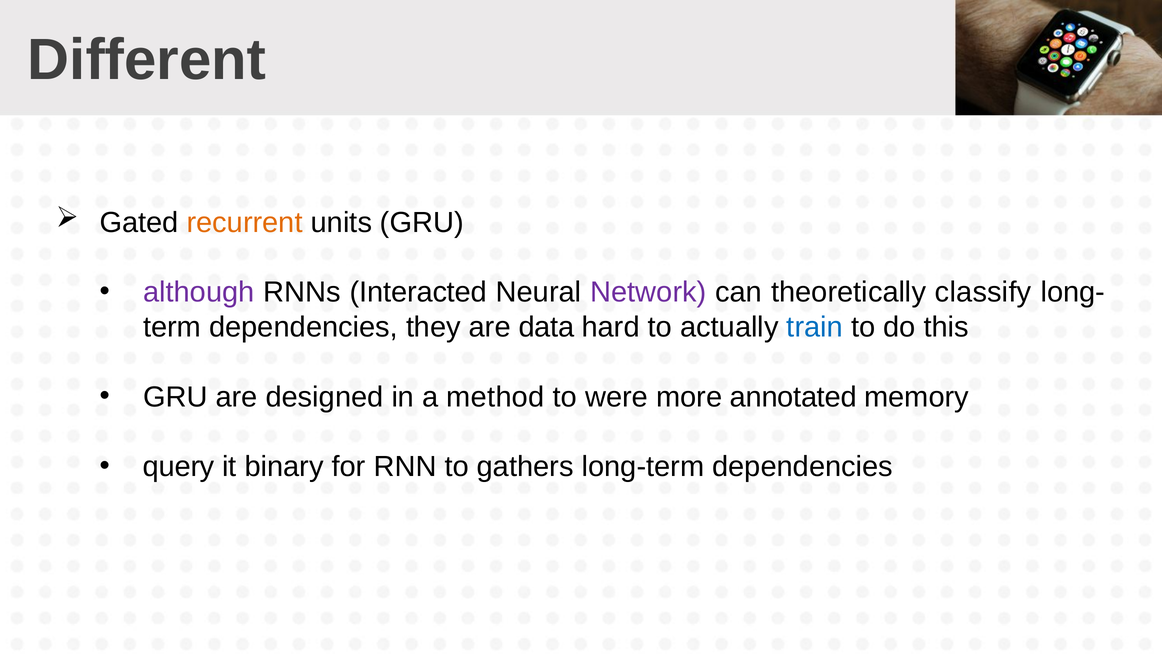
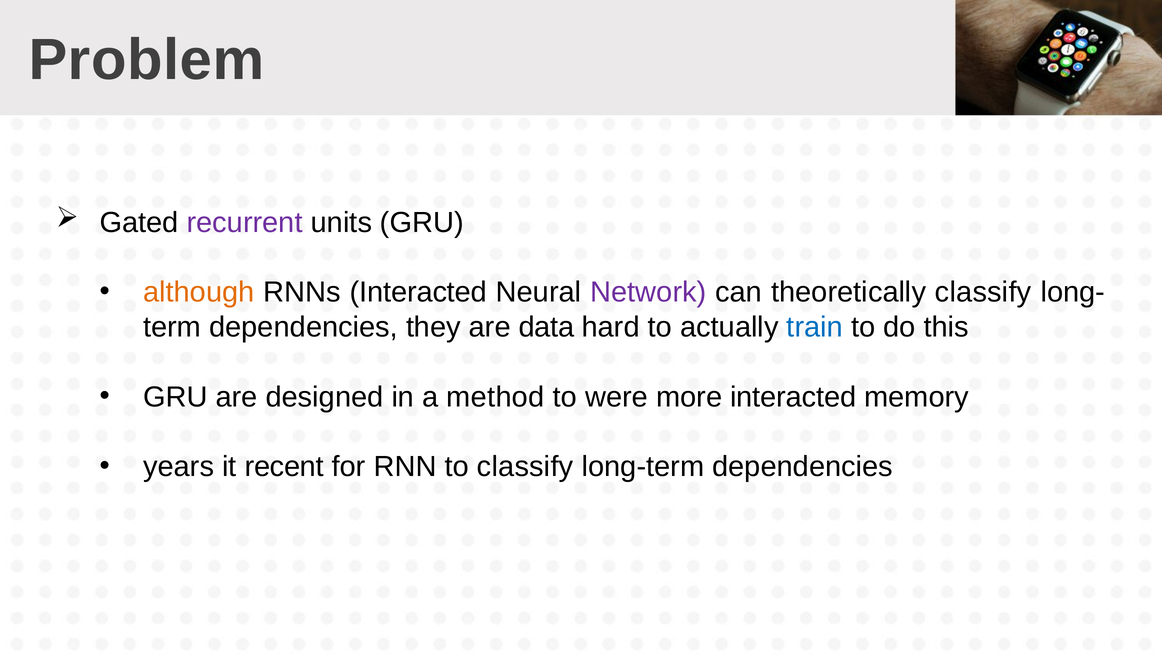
Different: Different -> Problem
recurrent colour: orange -> purple
although colour: purple -> orange
more annotated: annotated -> interacted
query: query -> years
binary: binary -> recent
to gathers: gathers -> classify
